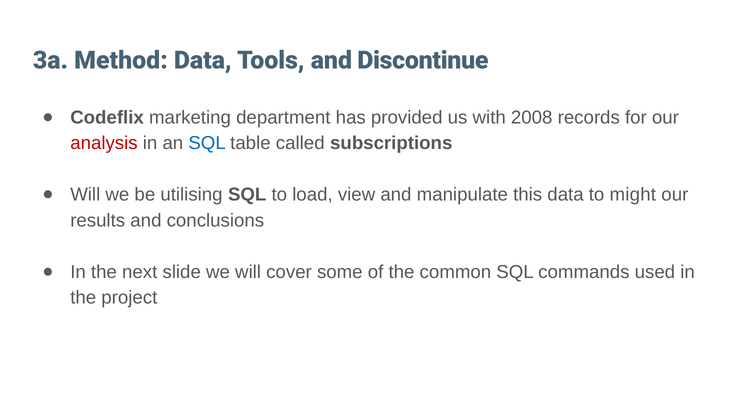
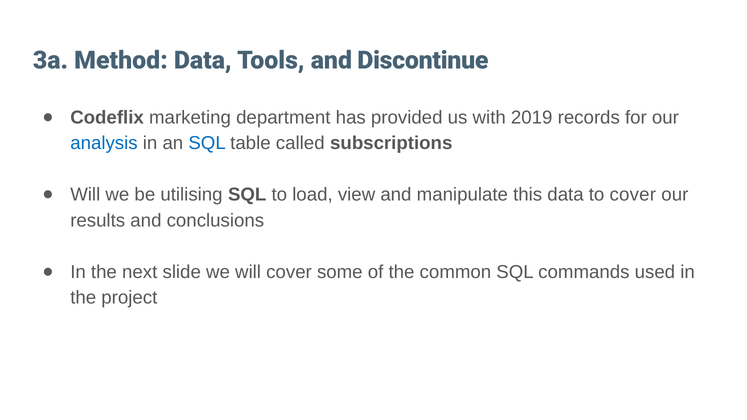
2008: 2008 -> 2019
analysis colour: red -> blue
to might: might -> cover
